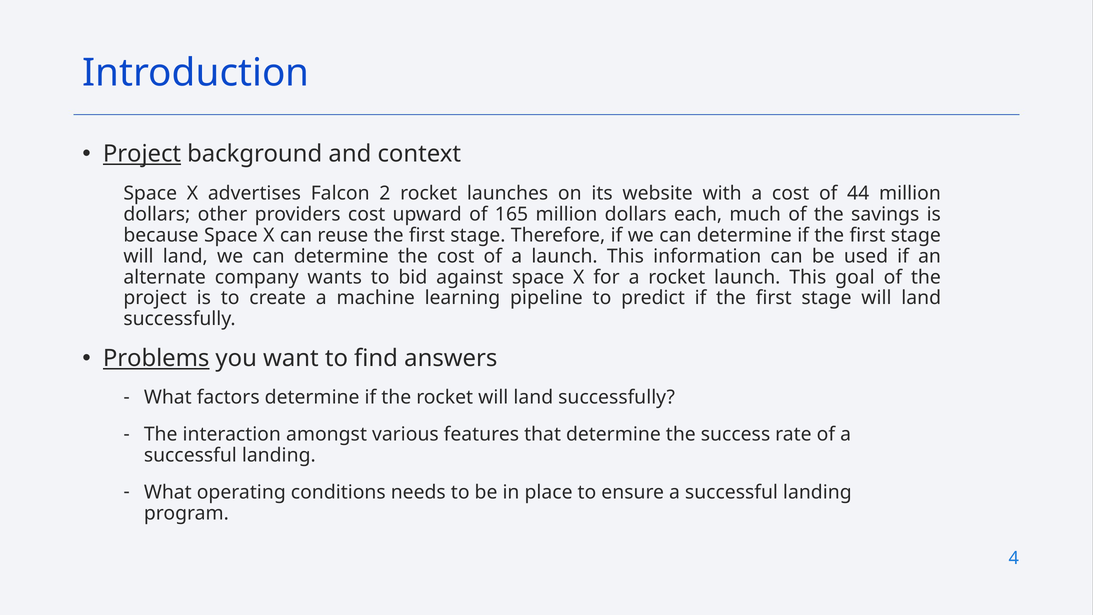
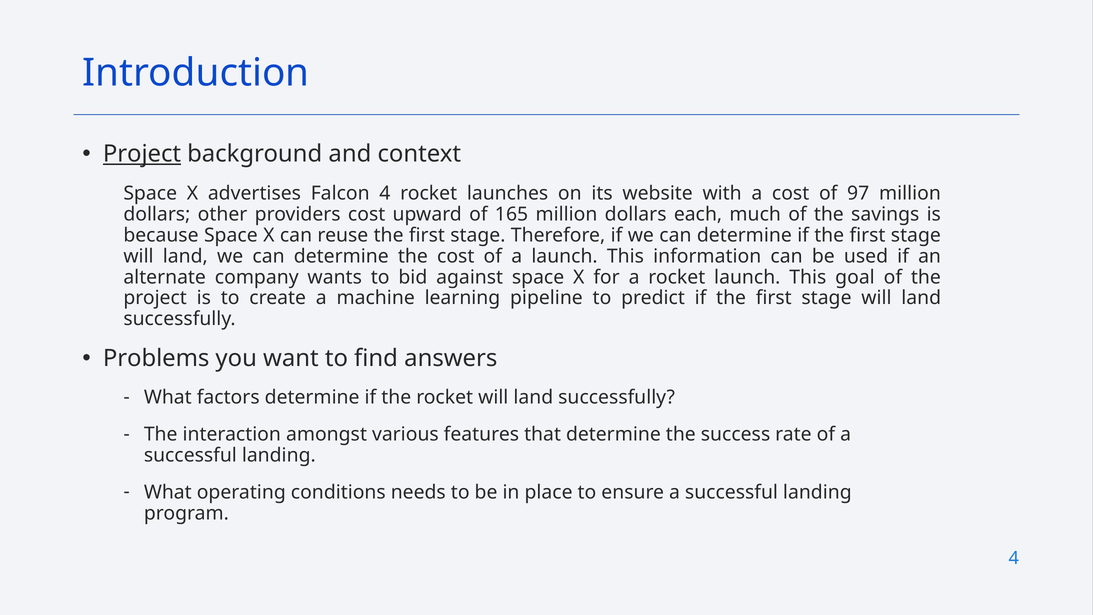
Falcon 2: 2 -> 4
44: 44 -> 97
Problems underline: present -> none
